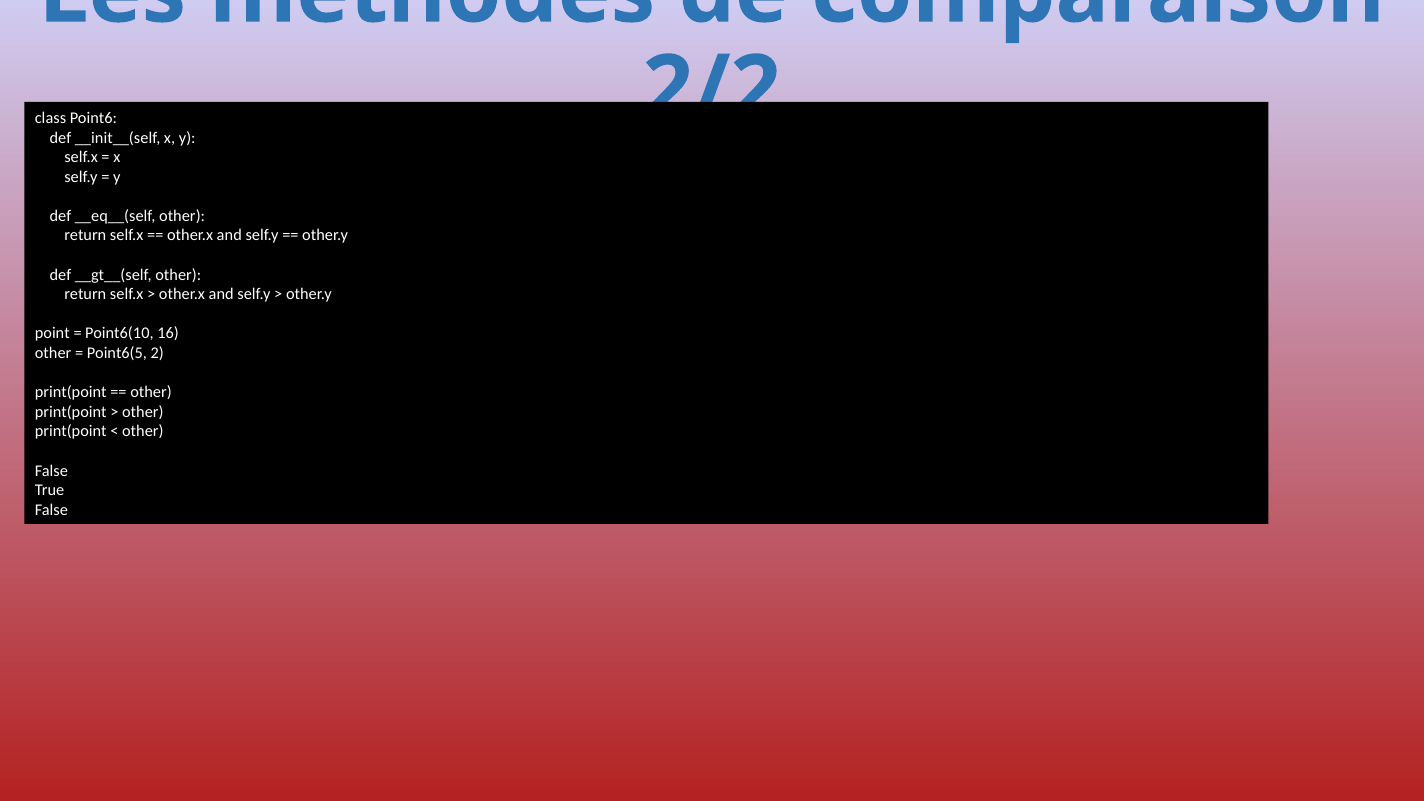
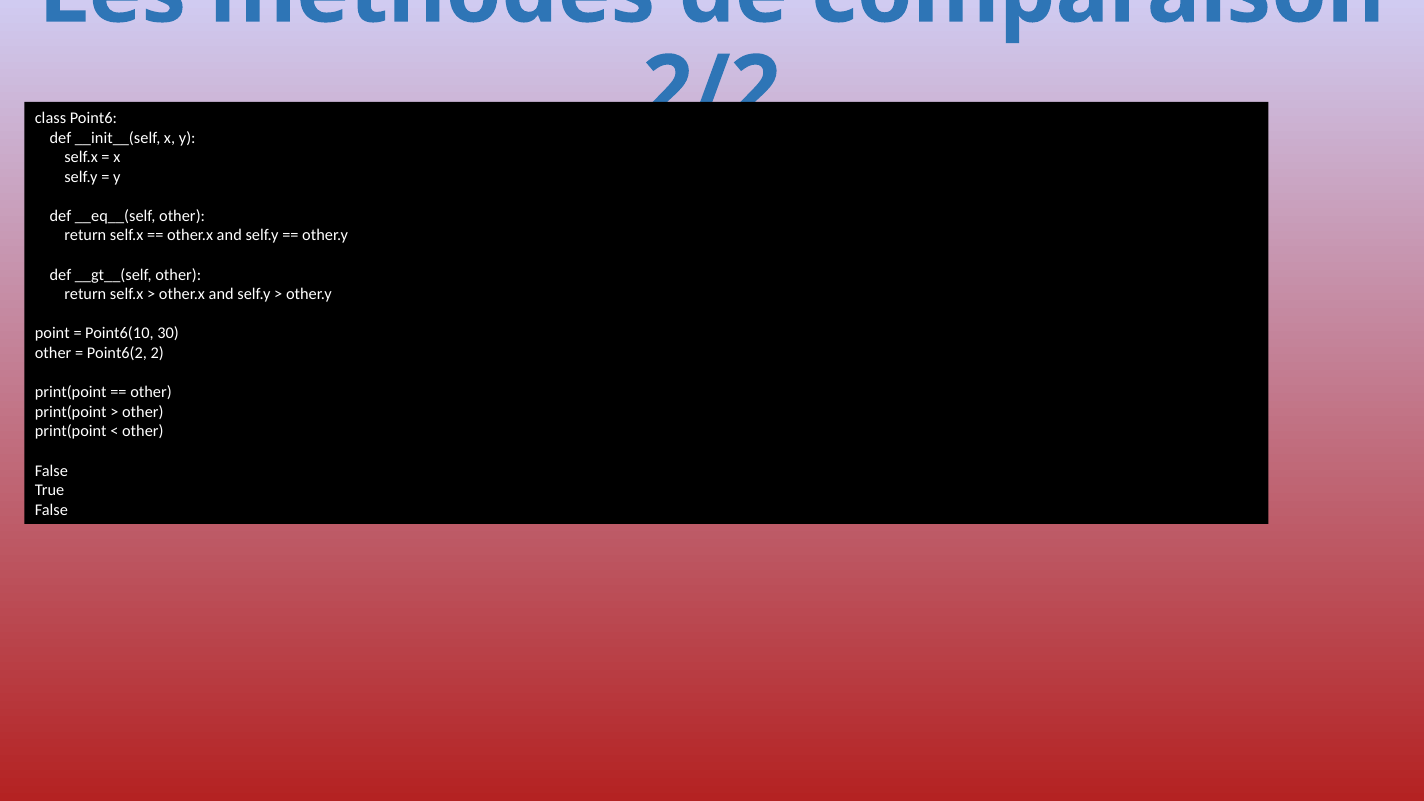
16: 16 -> 30
Point6(5: Point6(5 -> Point6(2
